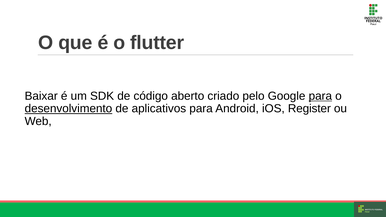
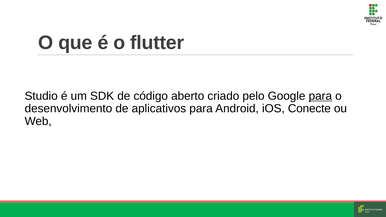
Baixar: Baixar -> Studio
desenvolvimento underline: present -> none
Register: Register -> Conecte
